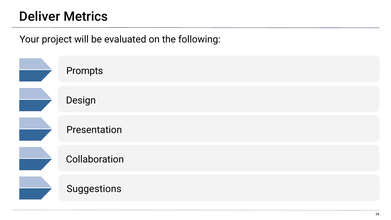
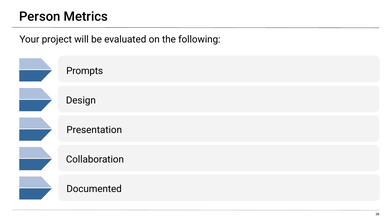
Deliver: Deliver -> Person
Suggestions: Suggestions -> Documented
